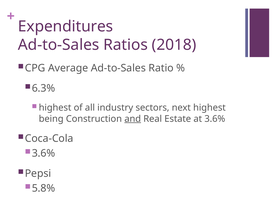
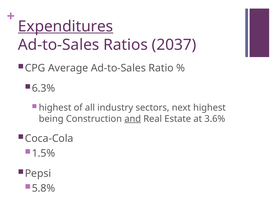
Expenditures underline: none -> present
2018: 2018 -> 2037
3.6% at (44, 154): 3.6% -> 1.5%
